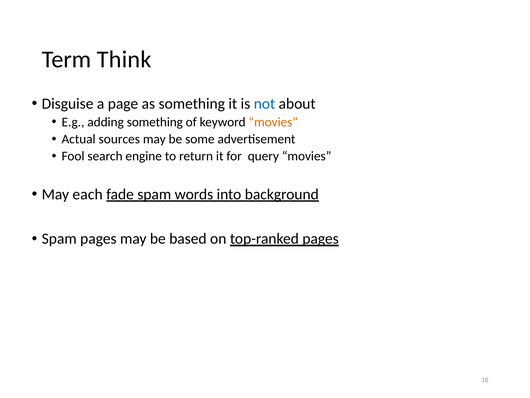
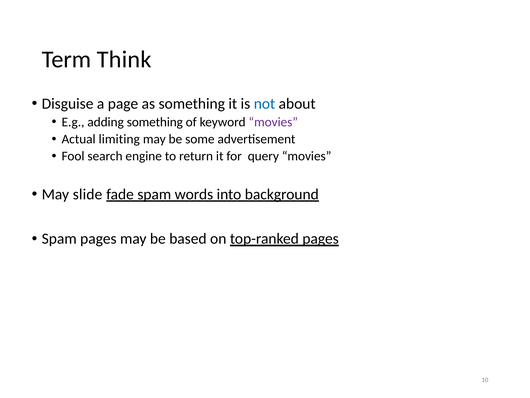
movies at (273, 122) colour: orange -> purple
sources: sources -> limiting
each: each -> slide
